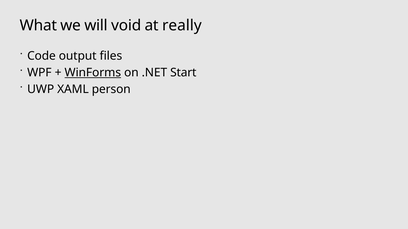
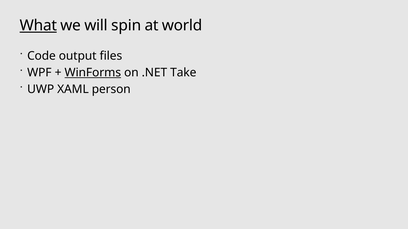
What underline: none -> present
void: void -> spin
really: really -> world
Start: Start -> Take
